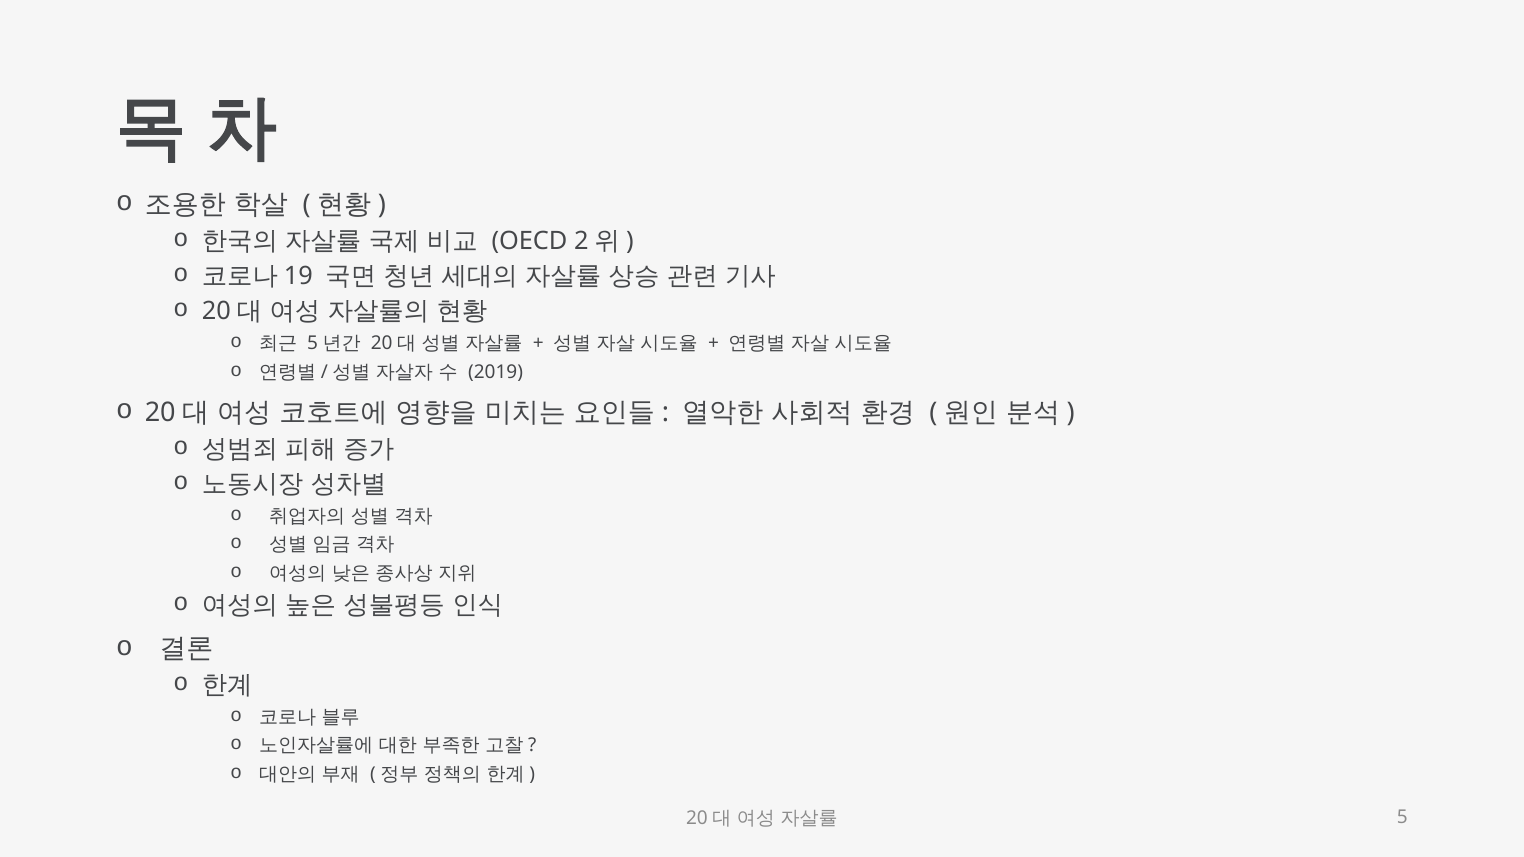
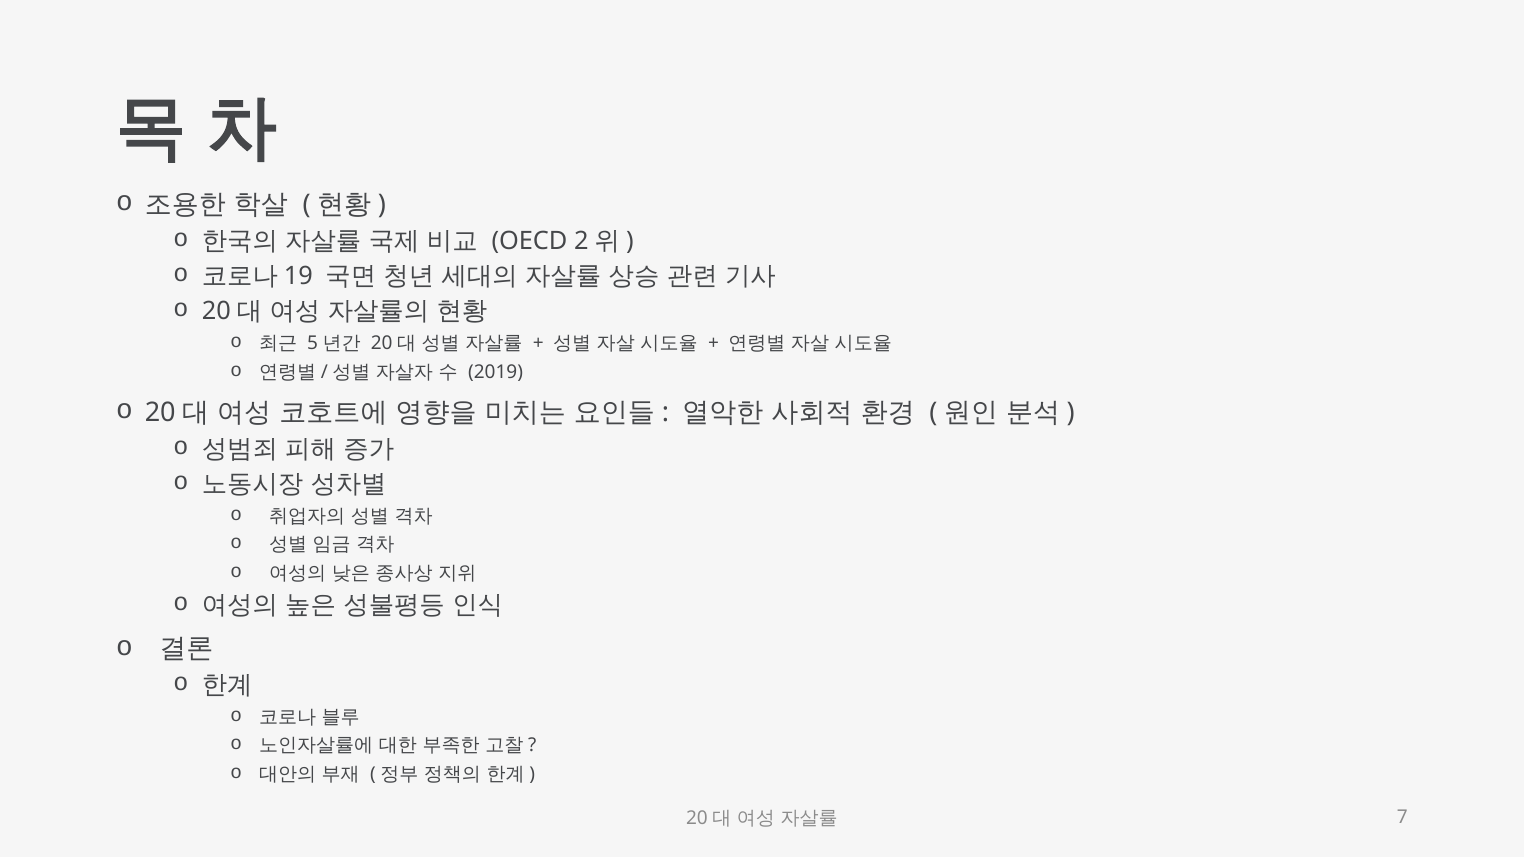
5: 5 -> 7
